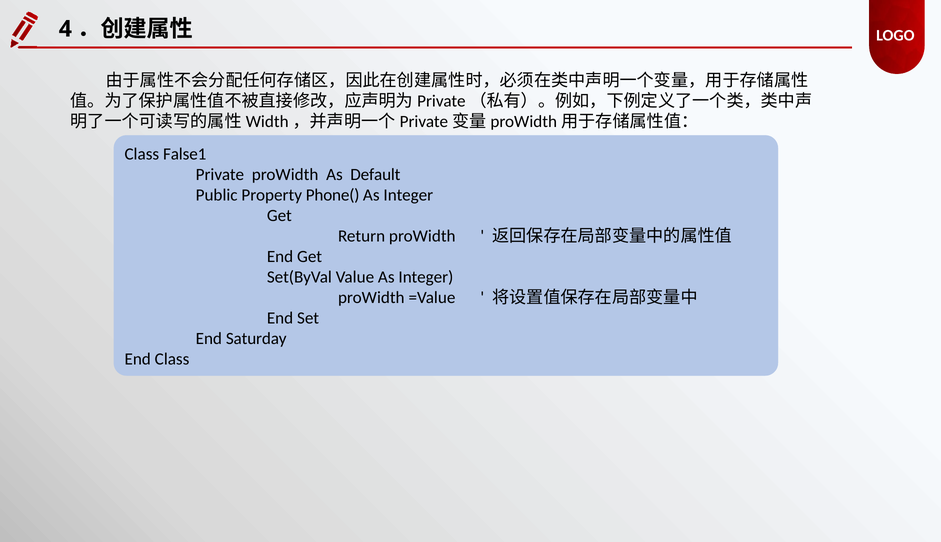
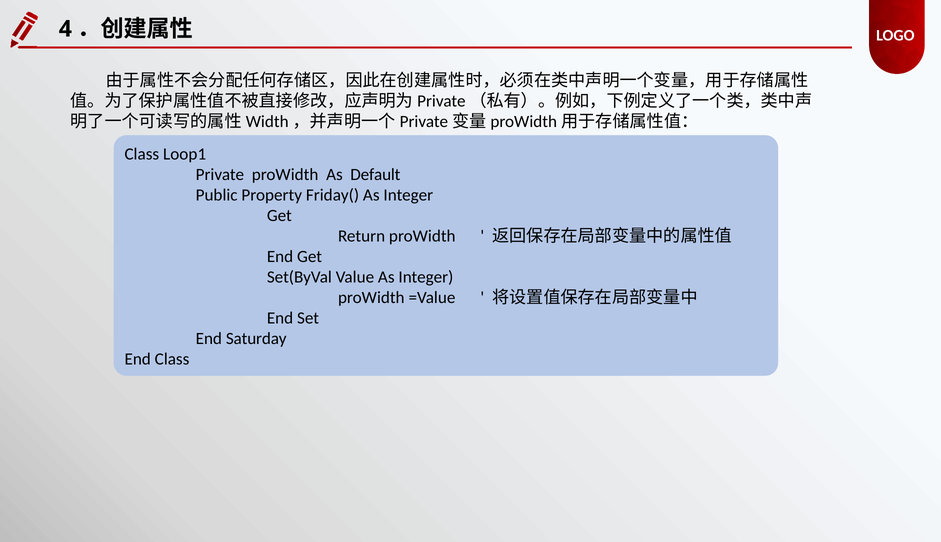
False1: False1 -> Loop1
Phone(: Phone( -> Friday(
